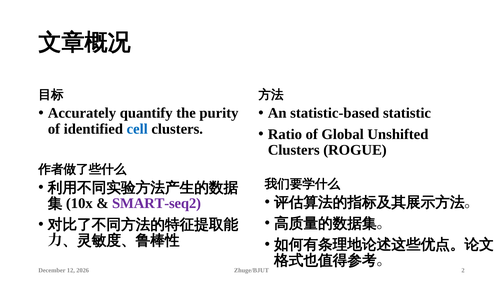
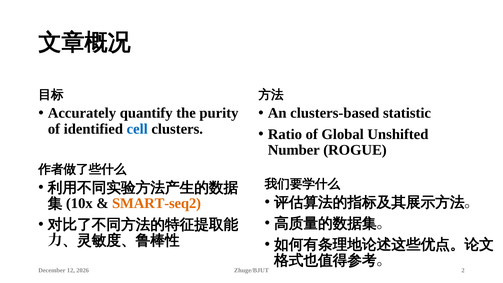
statistic-based: statistic-based -> clusters-based
Clusters at (294, 150): Clusters -> Number
SMART-seq2 colour: purple -> orange
